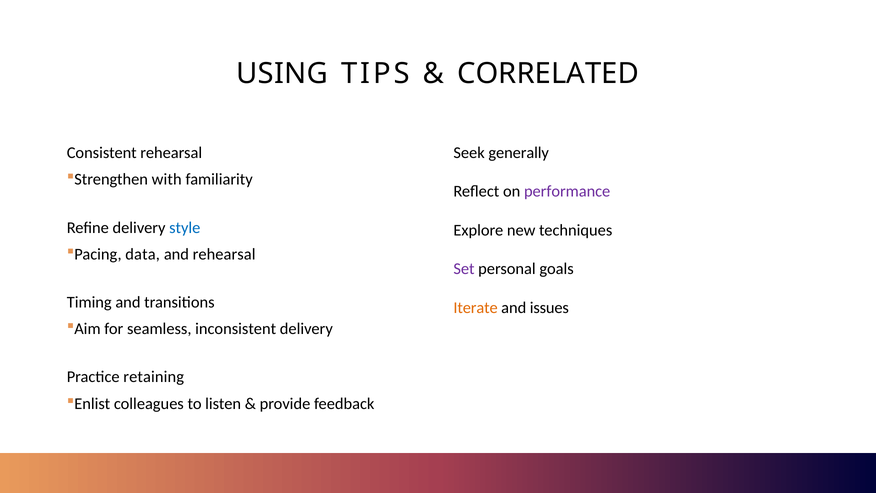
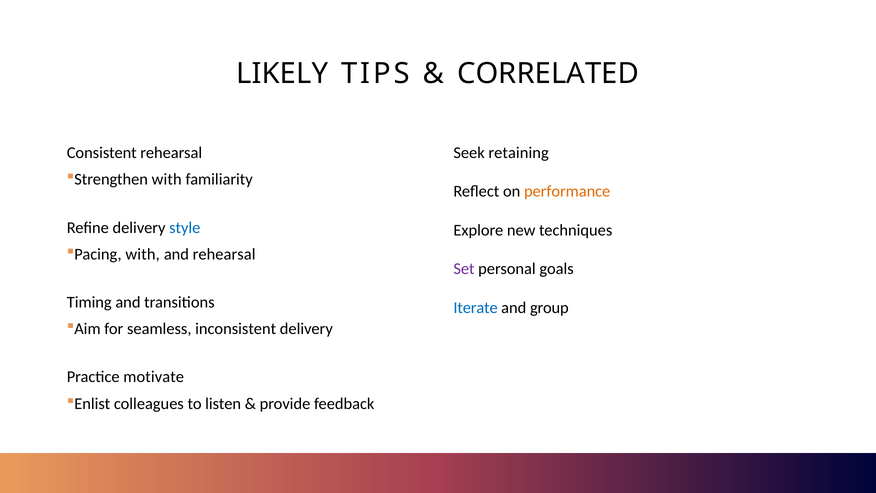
USING: USING -> LIKELY
generally: generally -> retaining
performance colour: purple -> orange
data at (143, 254): data -> with
Iterate colour: orange -> blue
issues: issues -> group
retaining: retaining -> motivate
